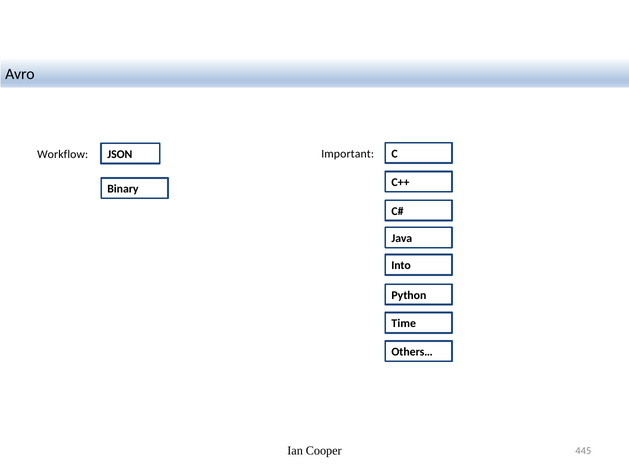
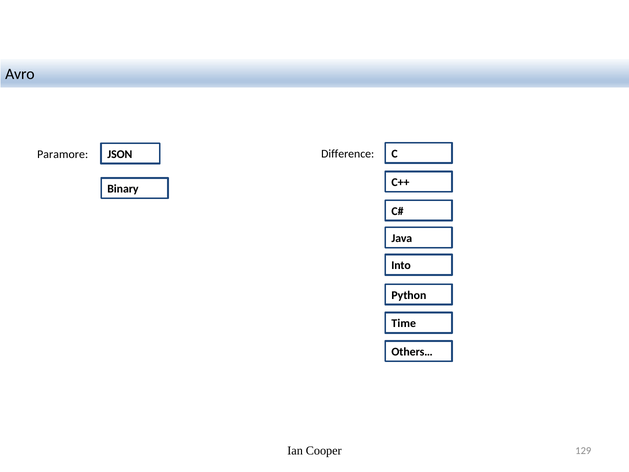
Important: Important -> Difference
Workflow: Workflow -> Paramore
445: 445 -> 129
